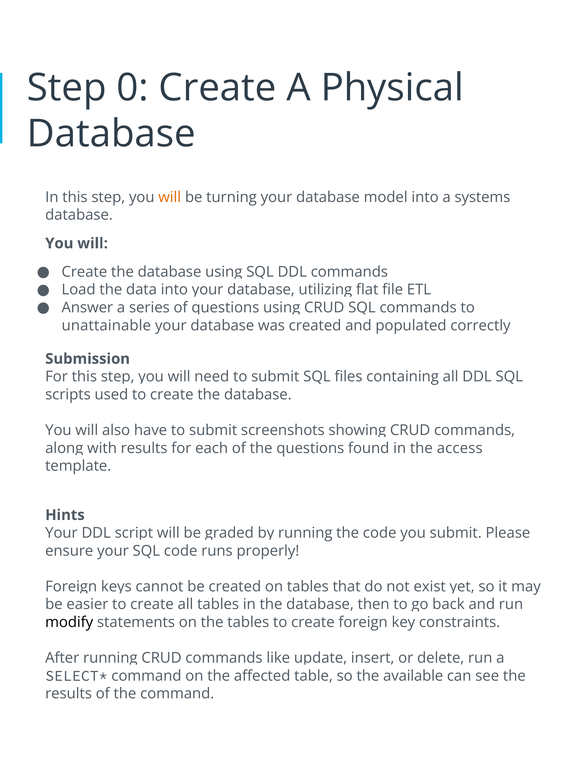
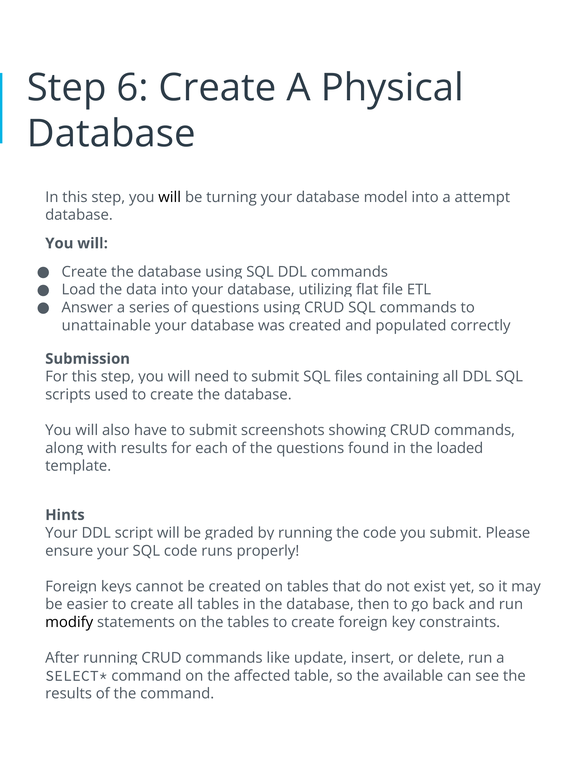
0: 0 -> 6
will at (170, 197) colour: orange -> black
systems: systems -> attempt
access: access -> loaded
